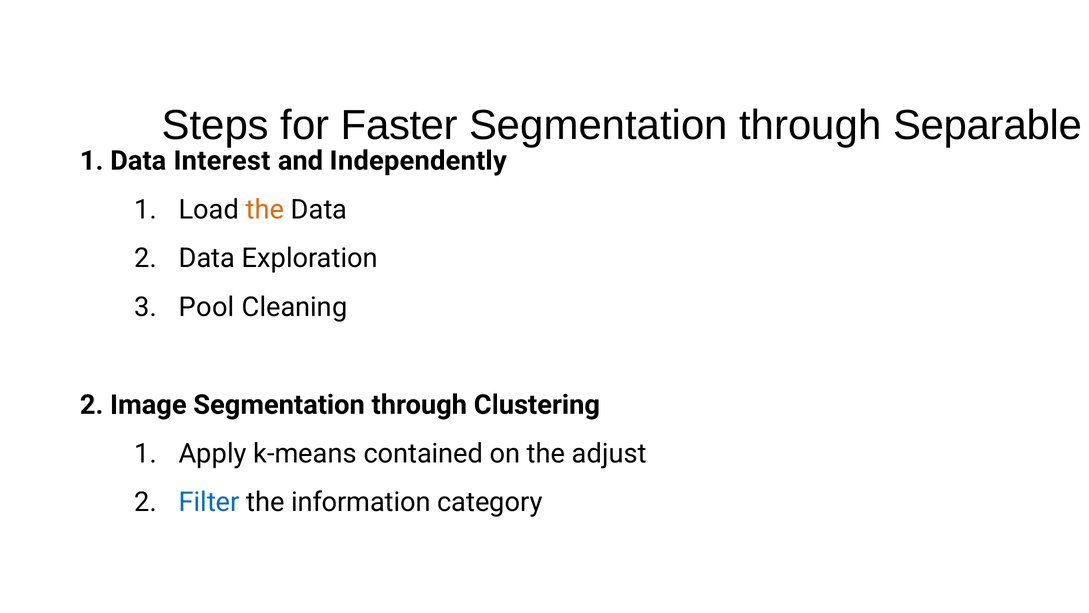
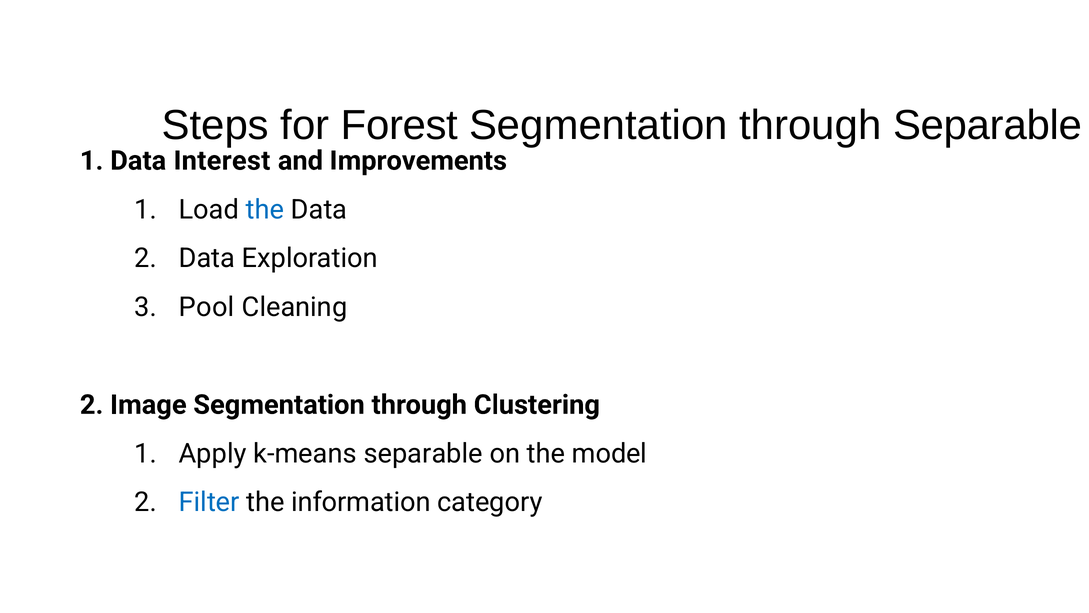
Faster: Faster -> Forest
Independently: Independently -> Improvements
the at (265, 209) colour: orange -> blue
k-means contained: contained -> separable
adjust: adjust -> model
